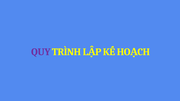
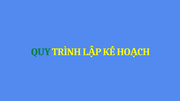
QUY colour: purple -> green
